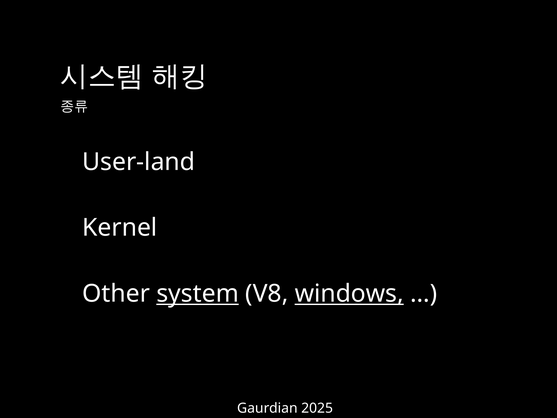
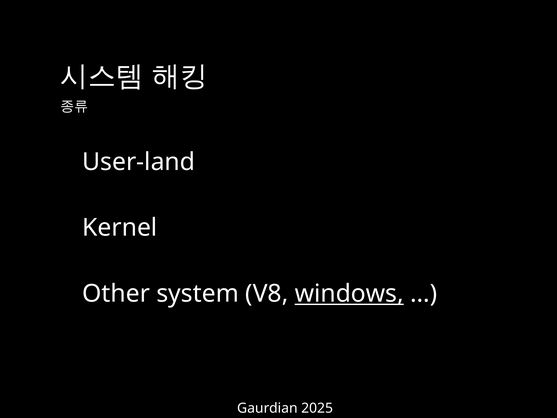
system underline: present -> none
